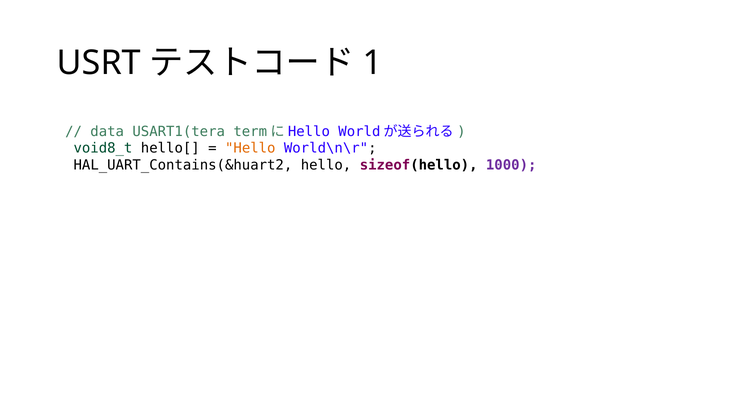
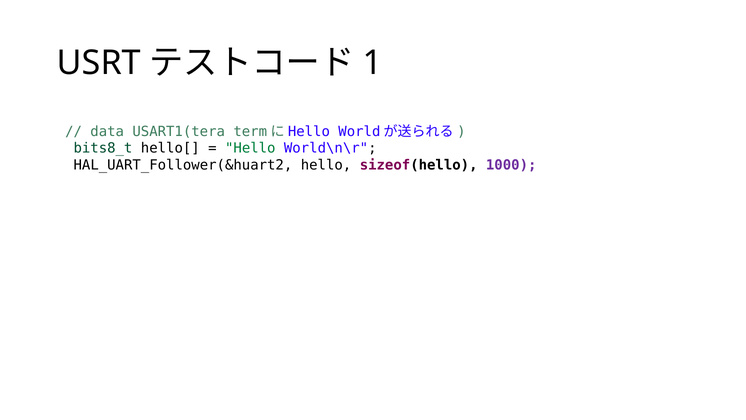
void8_t: void8_t -> bits8_t
Hello at (250, 148) colour: orange -> green
HAL_UART_Contains(&huart2: HAL_UART_Contains(&huart2 -> HAL_UART_Follower(&huart2
